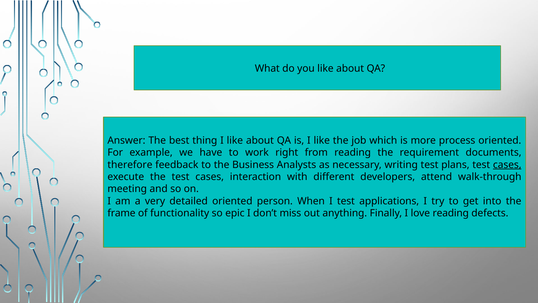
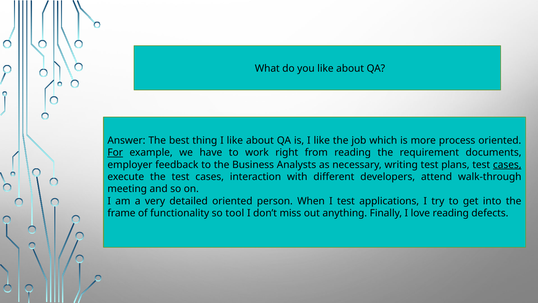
For underline: none -> present
therefore: therefore -> employer
epic: epic -> tool
